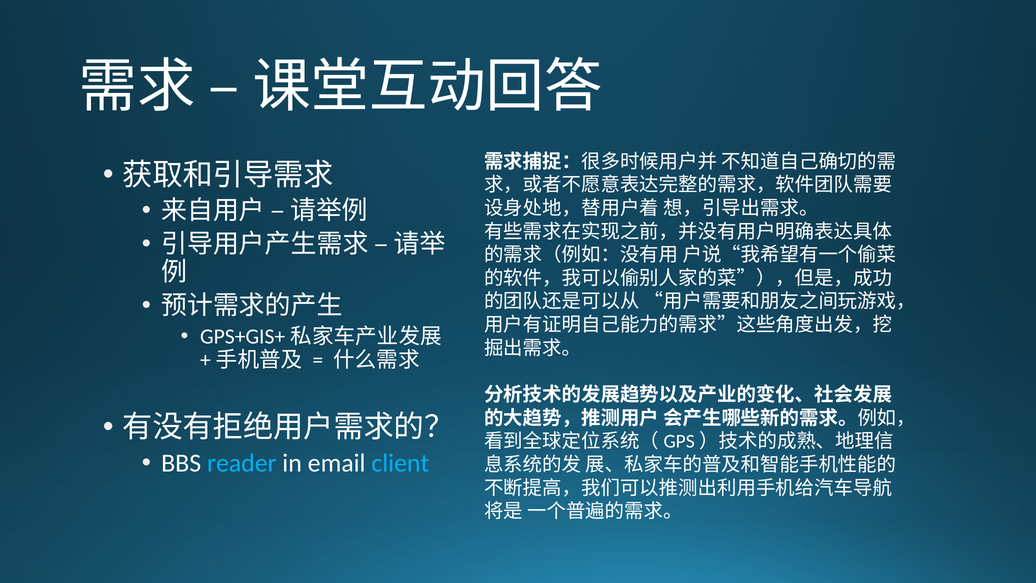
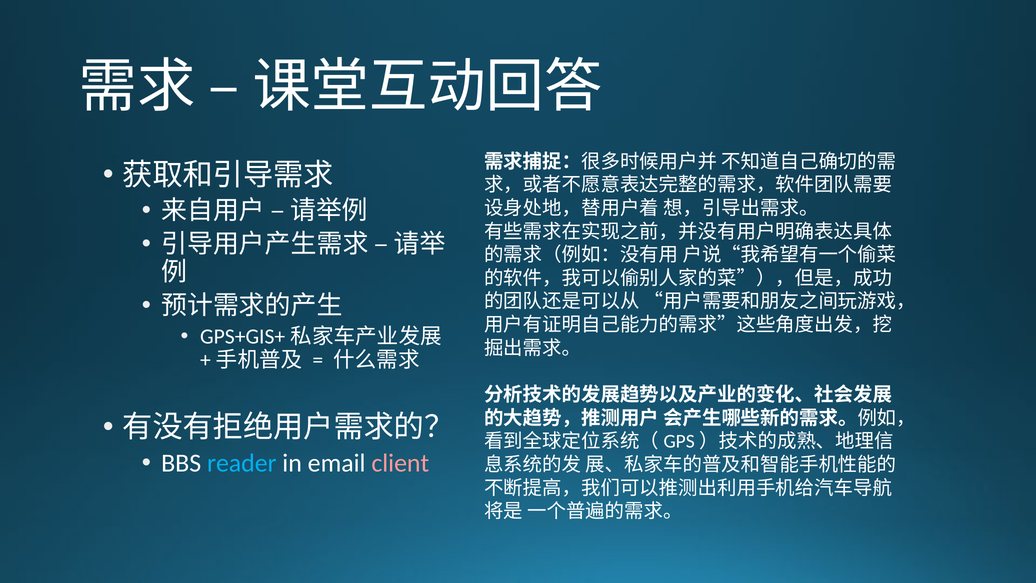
client colour: light blue -> pink
